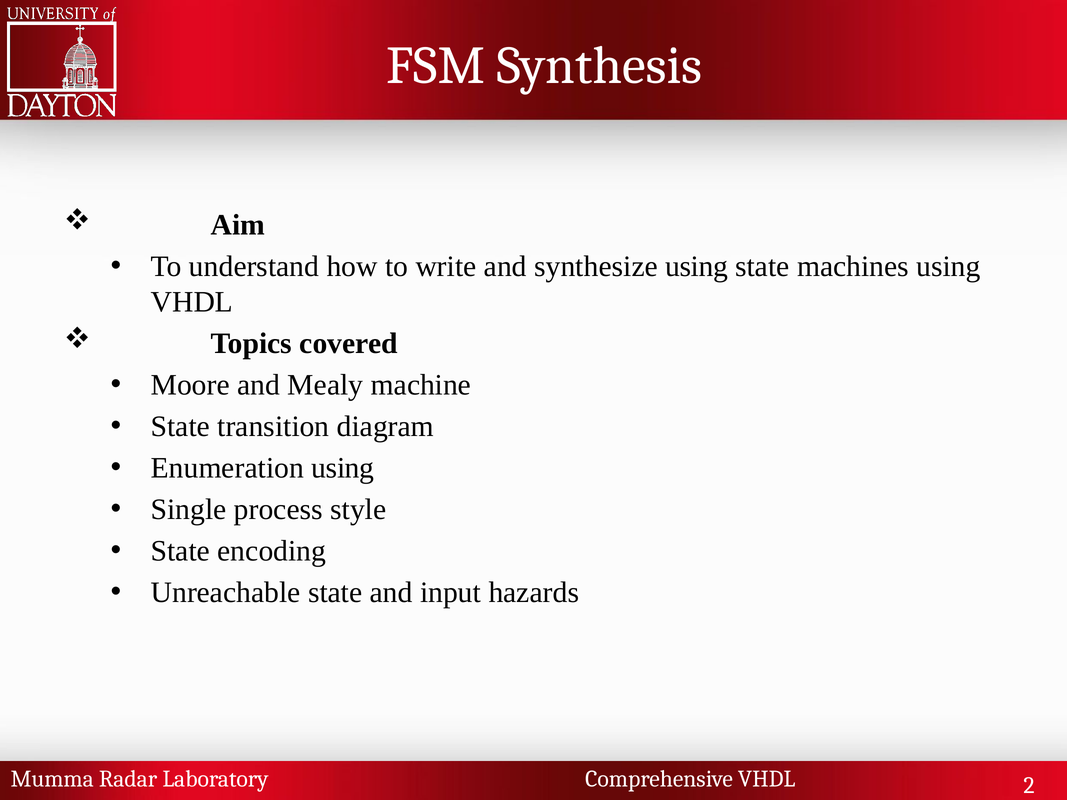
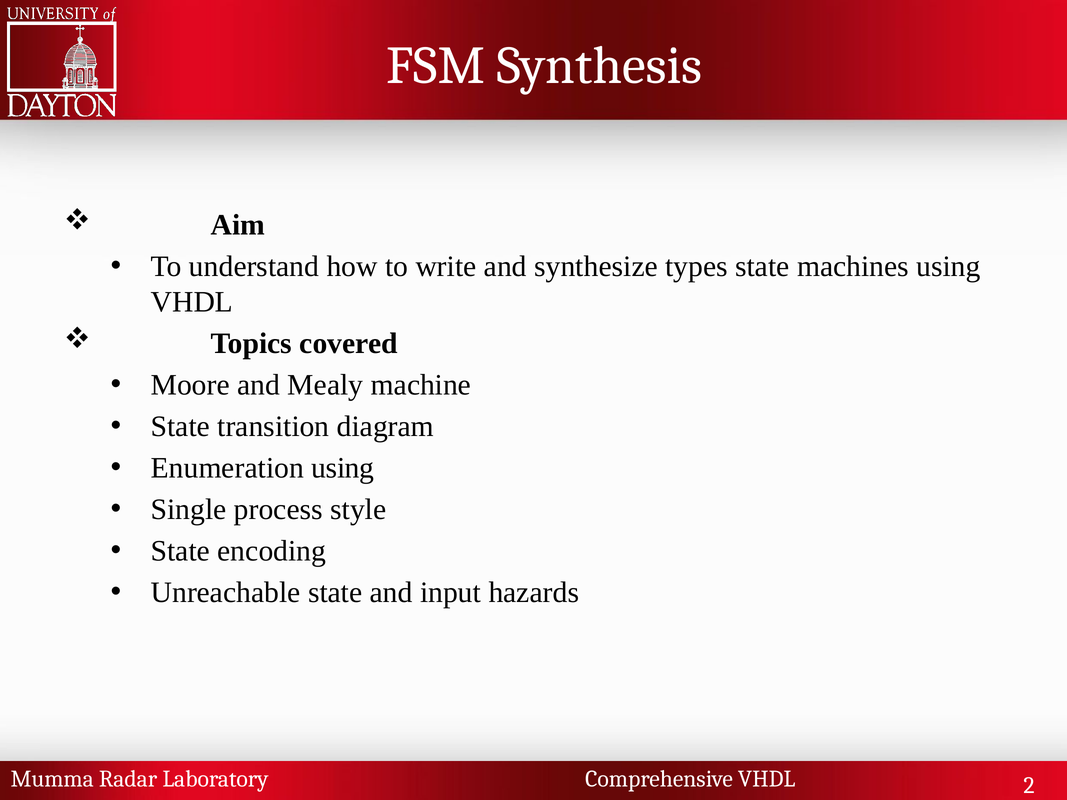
synthesize using: using -> types
